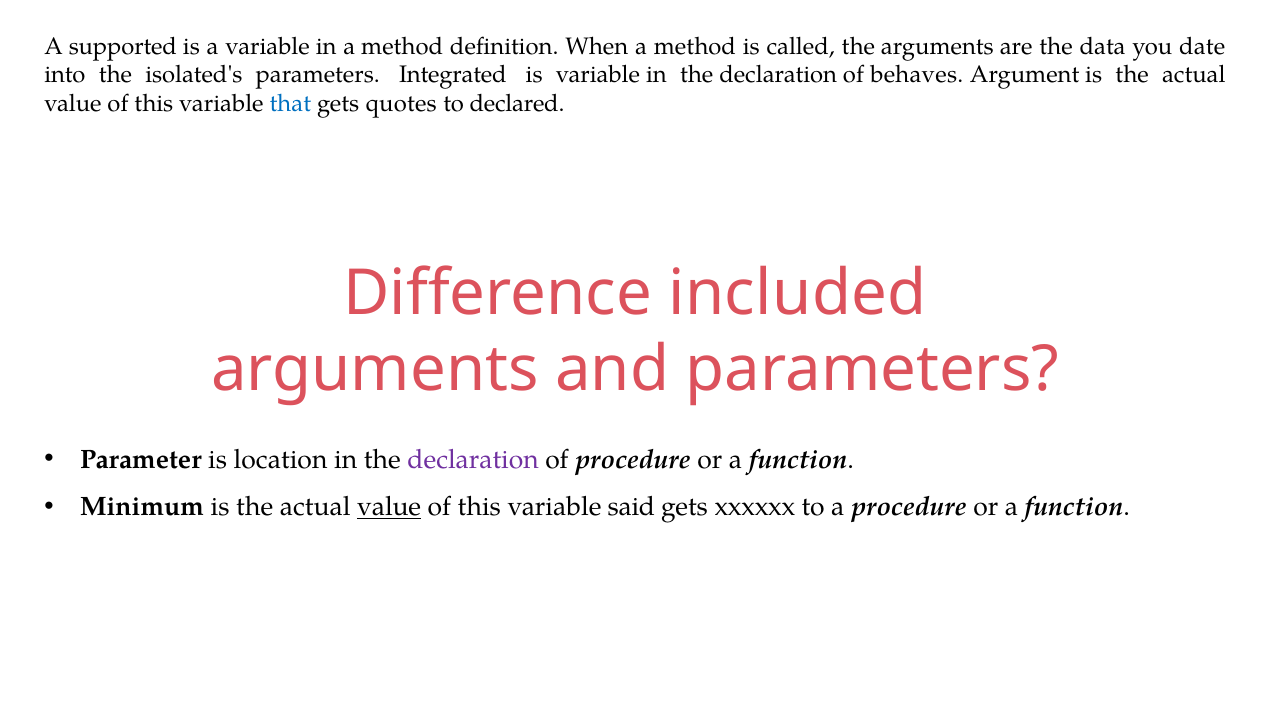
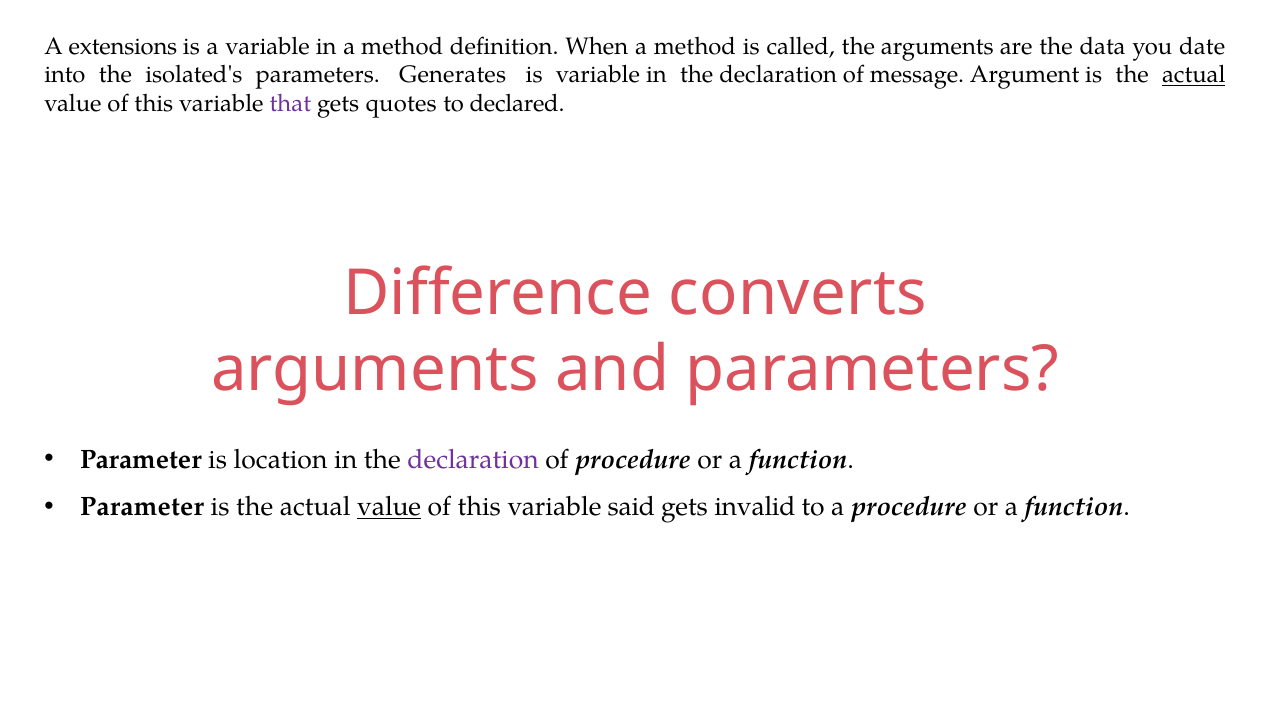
supported: supported -> extensions
Integrated: Integrated -> Generates
behaves: behaves -> message
actual at (1194, 75) underline: none -> present
that colour: blue -> purple
included: included -> converts
Minimum at (142, 507): Minimum -> Parameter
xxxxxx: xxxxxx -> invalid
